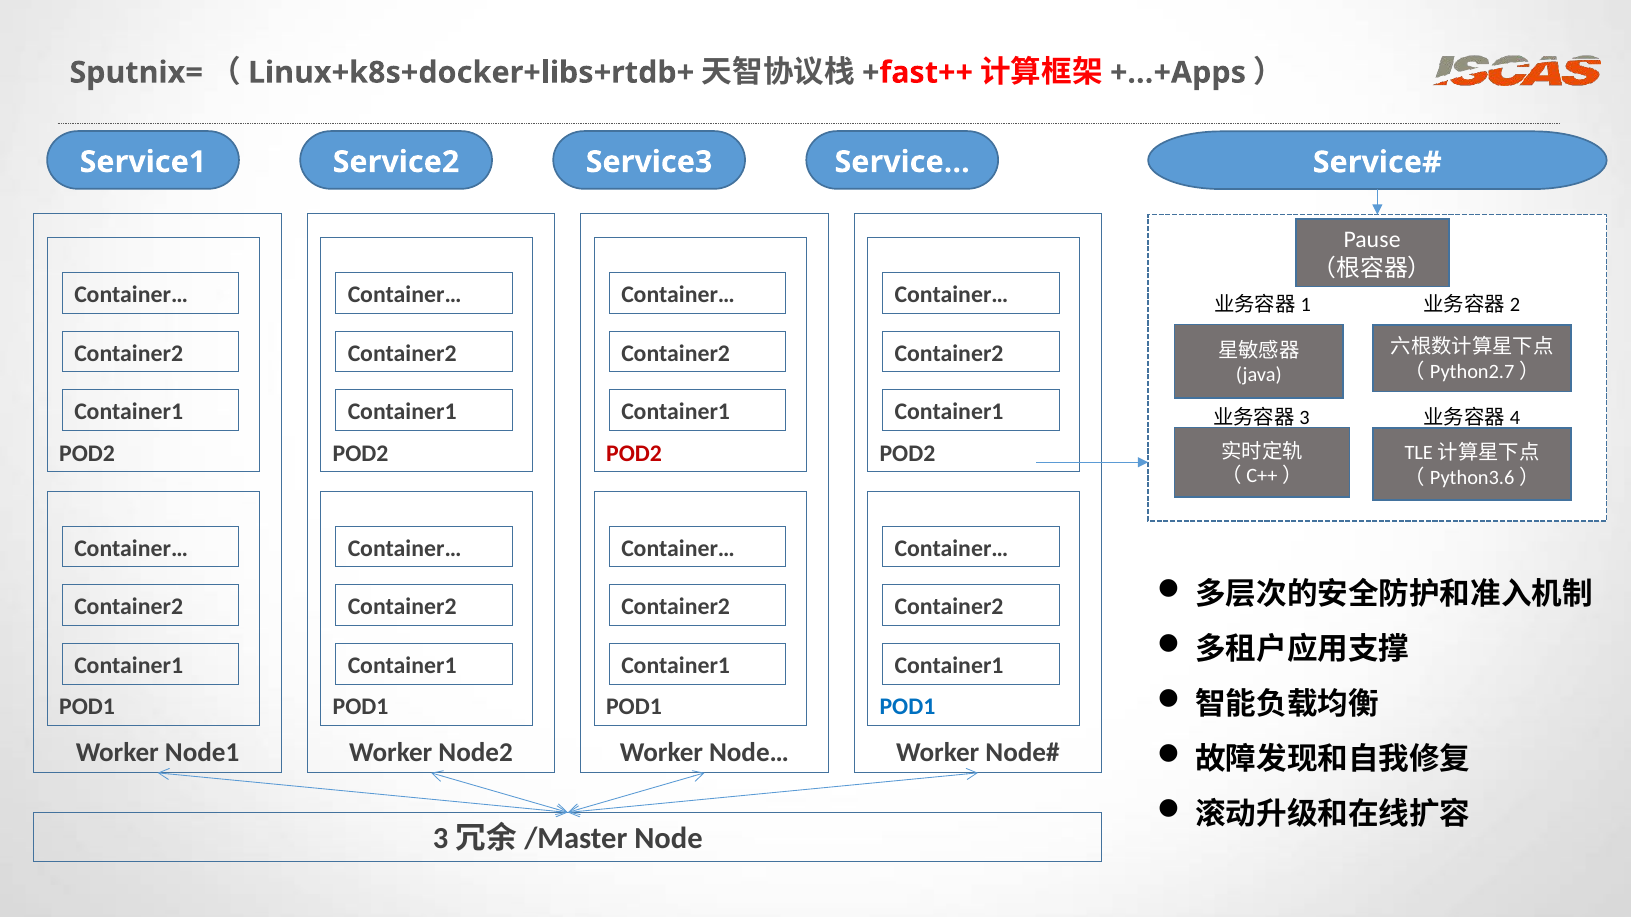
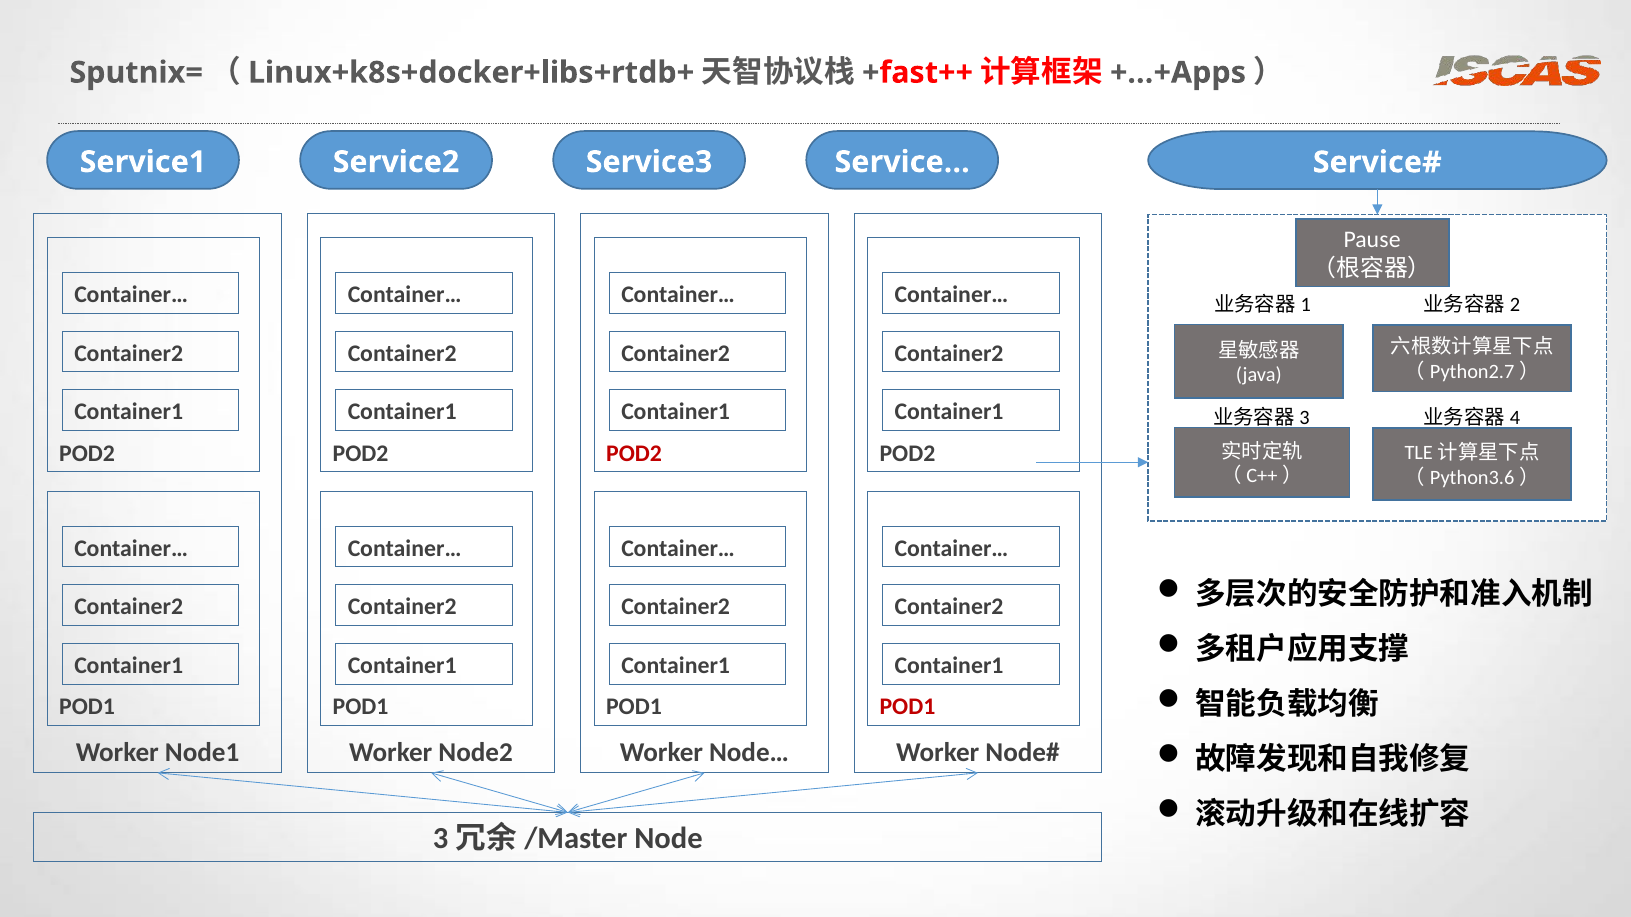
POD1 at (907, 707) colour: blue -> red
